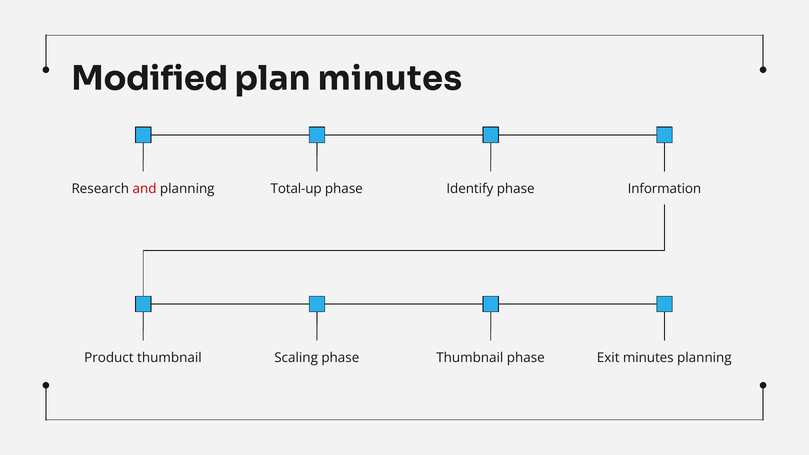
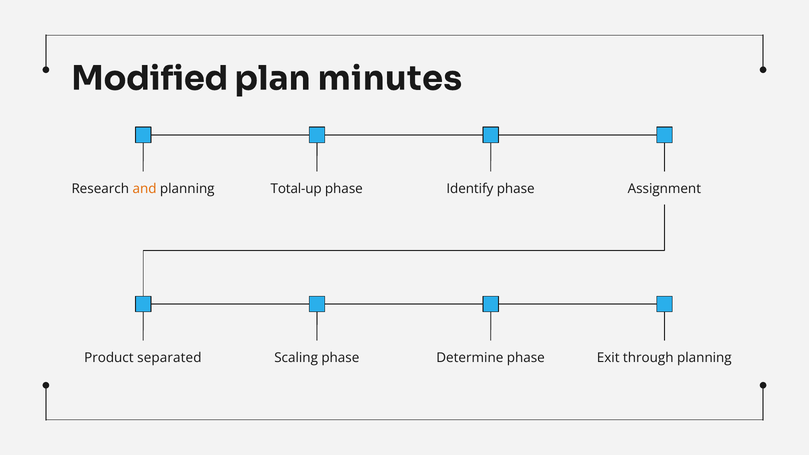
and colour: red -> orange
Information: Information -> Assignment
Product thumbnail: thumbnail -> separated
phase Thumbnail: Thumbnail -> Determine
Exit minutes: minutes -> through
